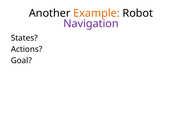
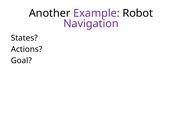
Example colour: orange -> purple
